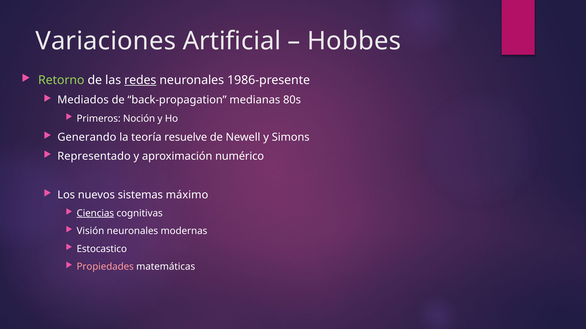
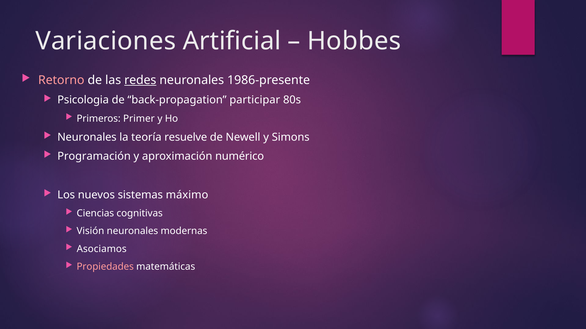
Retorno colour: light green -> pink
Mediados: Mediados -> Psicologia
medianas: medianas -> participar
Noción: Noción -> Primer
Generando at (87, 137): Generando -> Neuronales
Representado: Representado -> Programación
Ciencias underline: present -> none
Estocastico: Estocastico -> Asociamos
